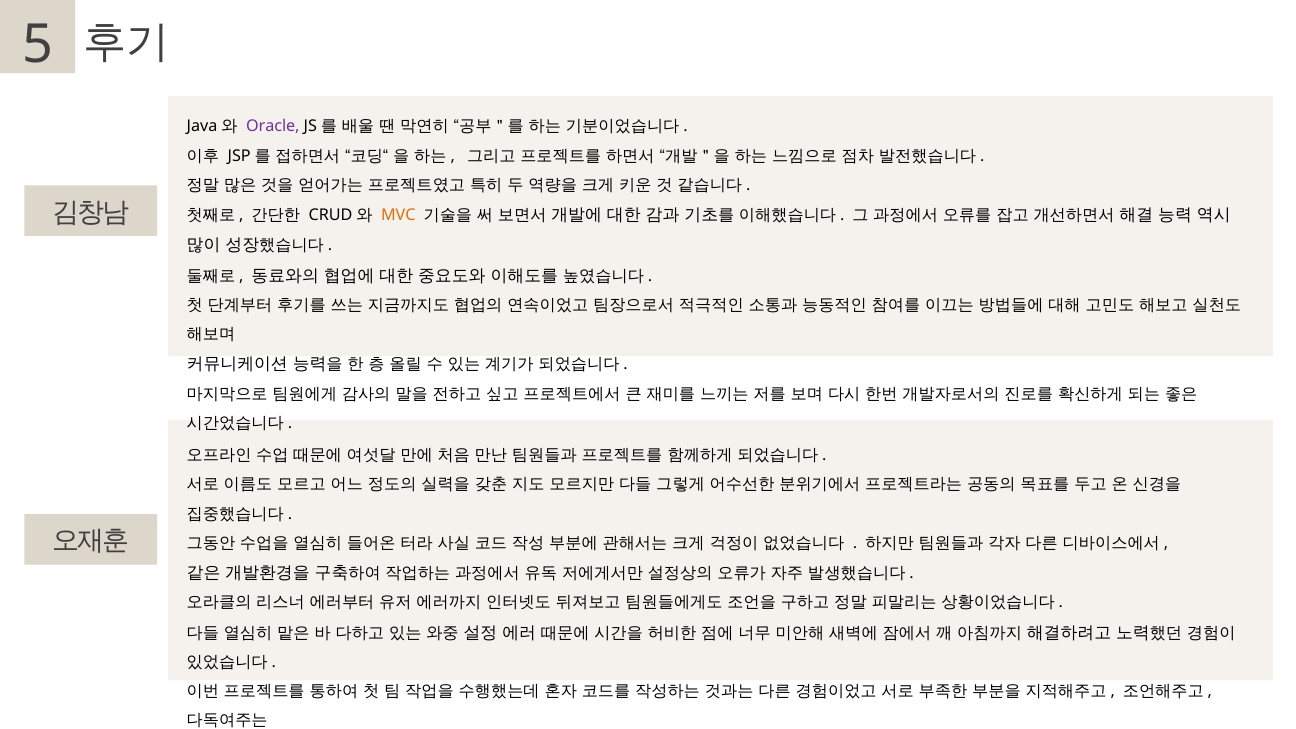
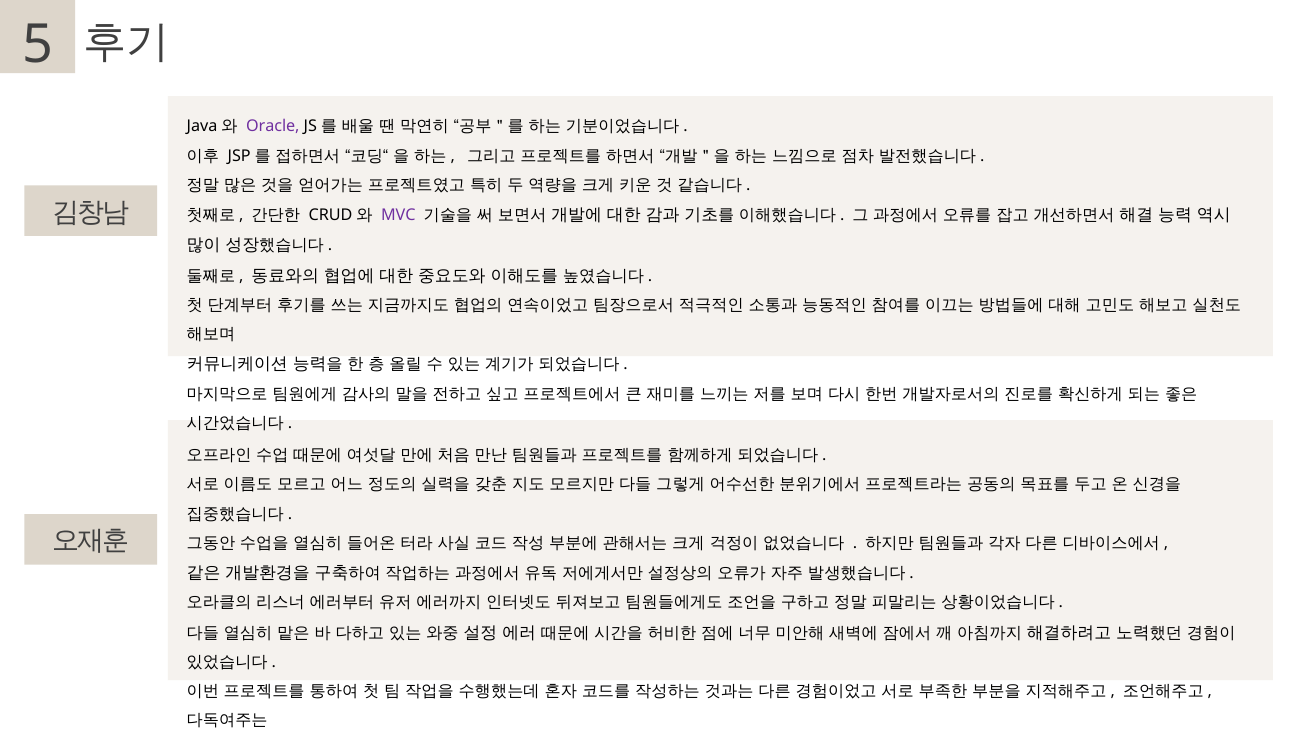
MVC colour: orange -> purple
